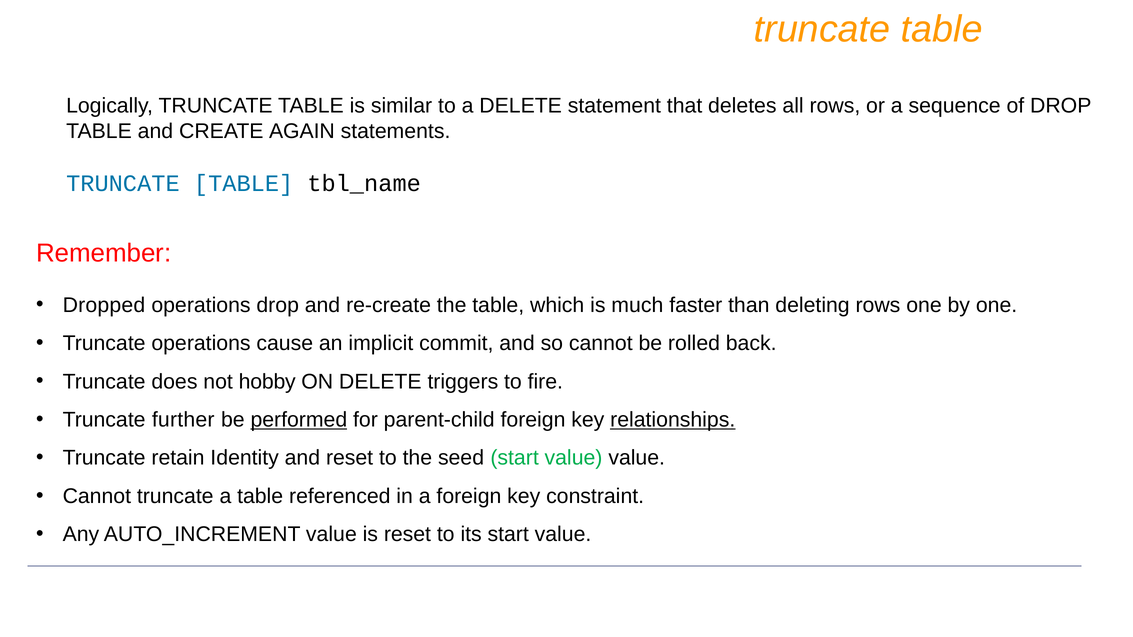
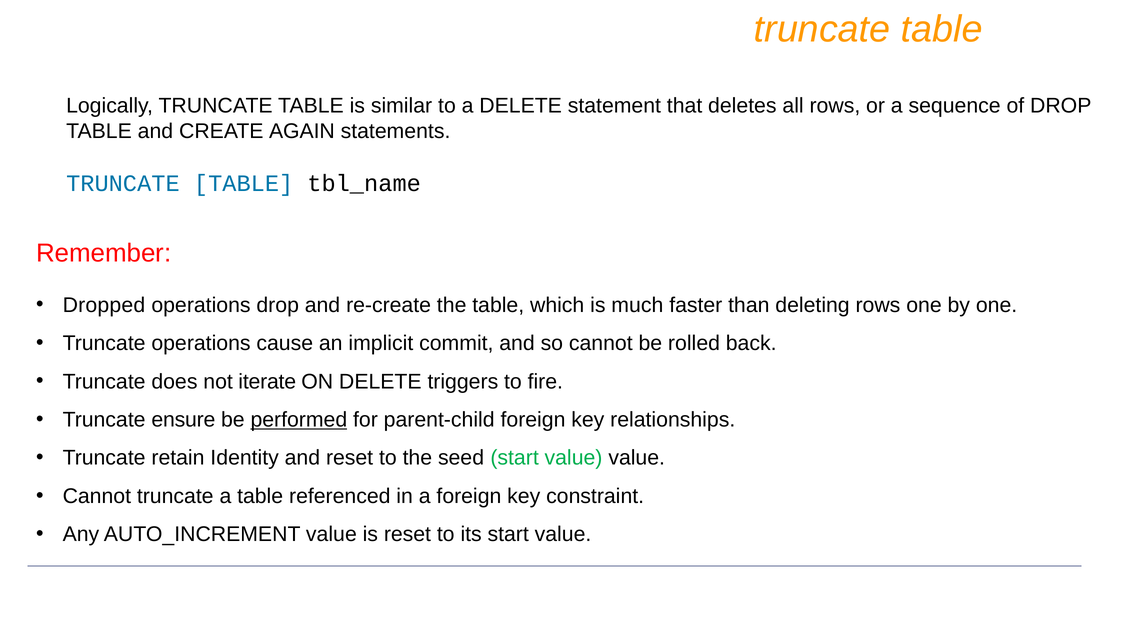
hobby: hobby -> iterate
further: further -> ensure
relationships underline: present -> none
